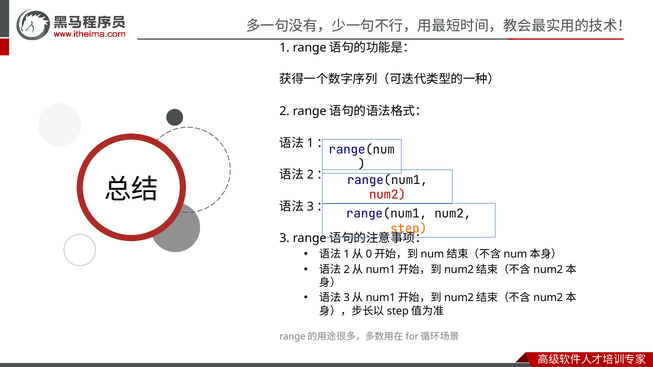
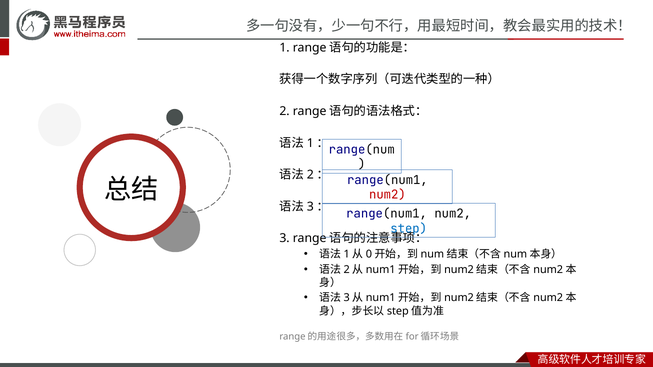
step colour: orange -> blue
